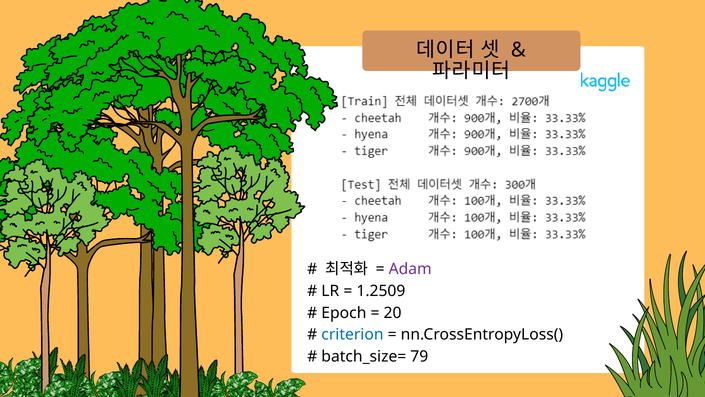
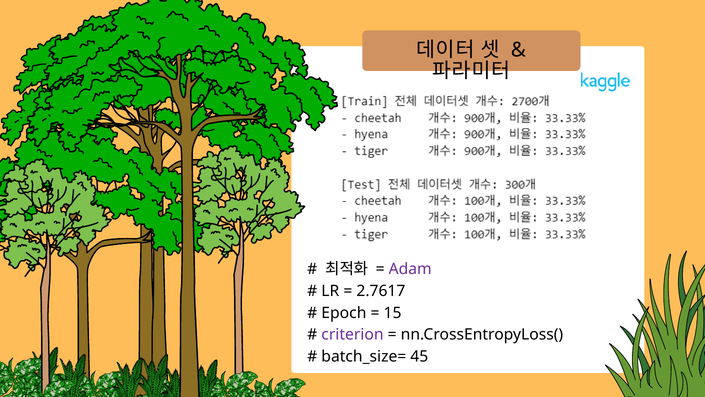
1.2509: 1.2509 -> 2.7617
20: 20 -> 15
criterion colour: blue -> purple
79: 79 -> 45
